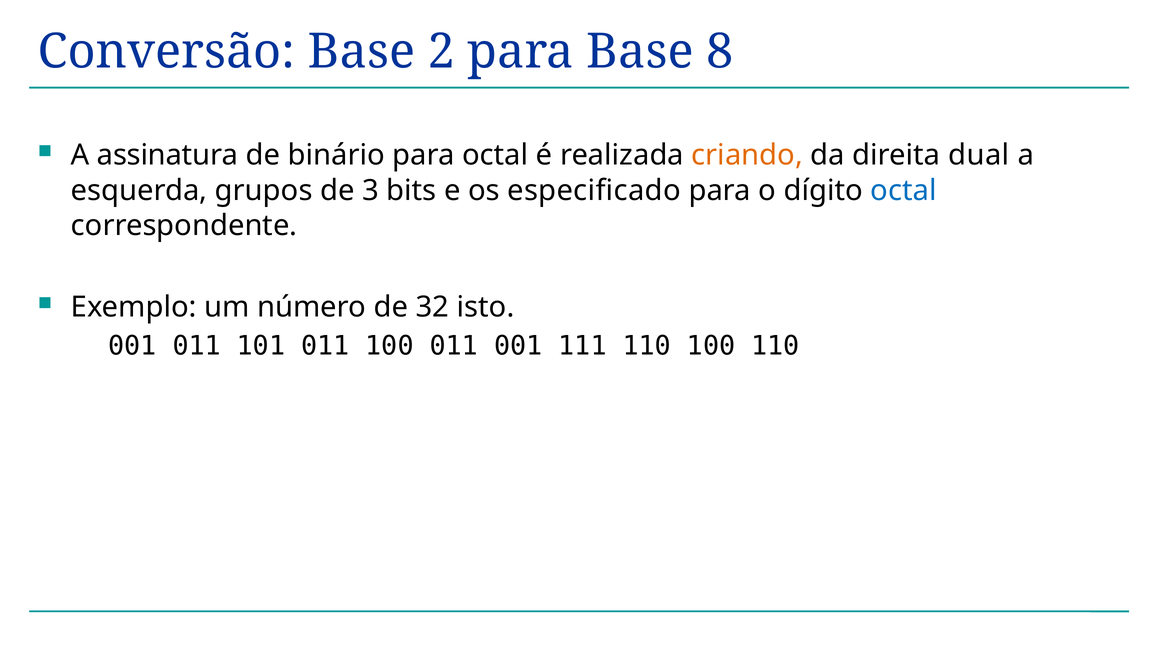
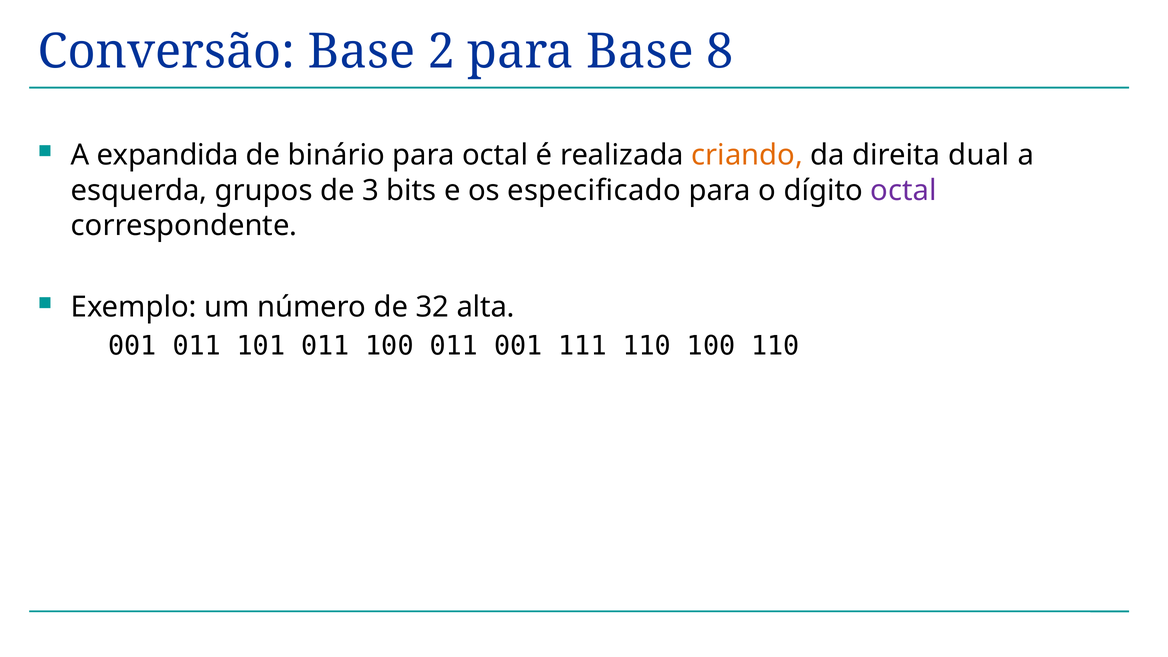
assinatura: assinatura -> expandida
octal at (903, 190) colour: blue -> purple
isto: isto -> alta
